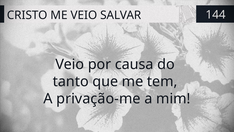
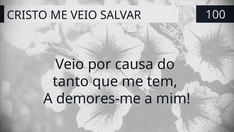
144: 144 -> 100
privação-me: privação-me -> demores-me
